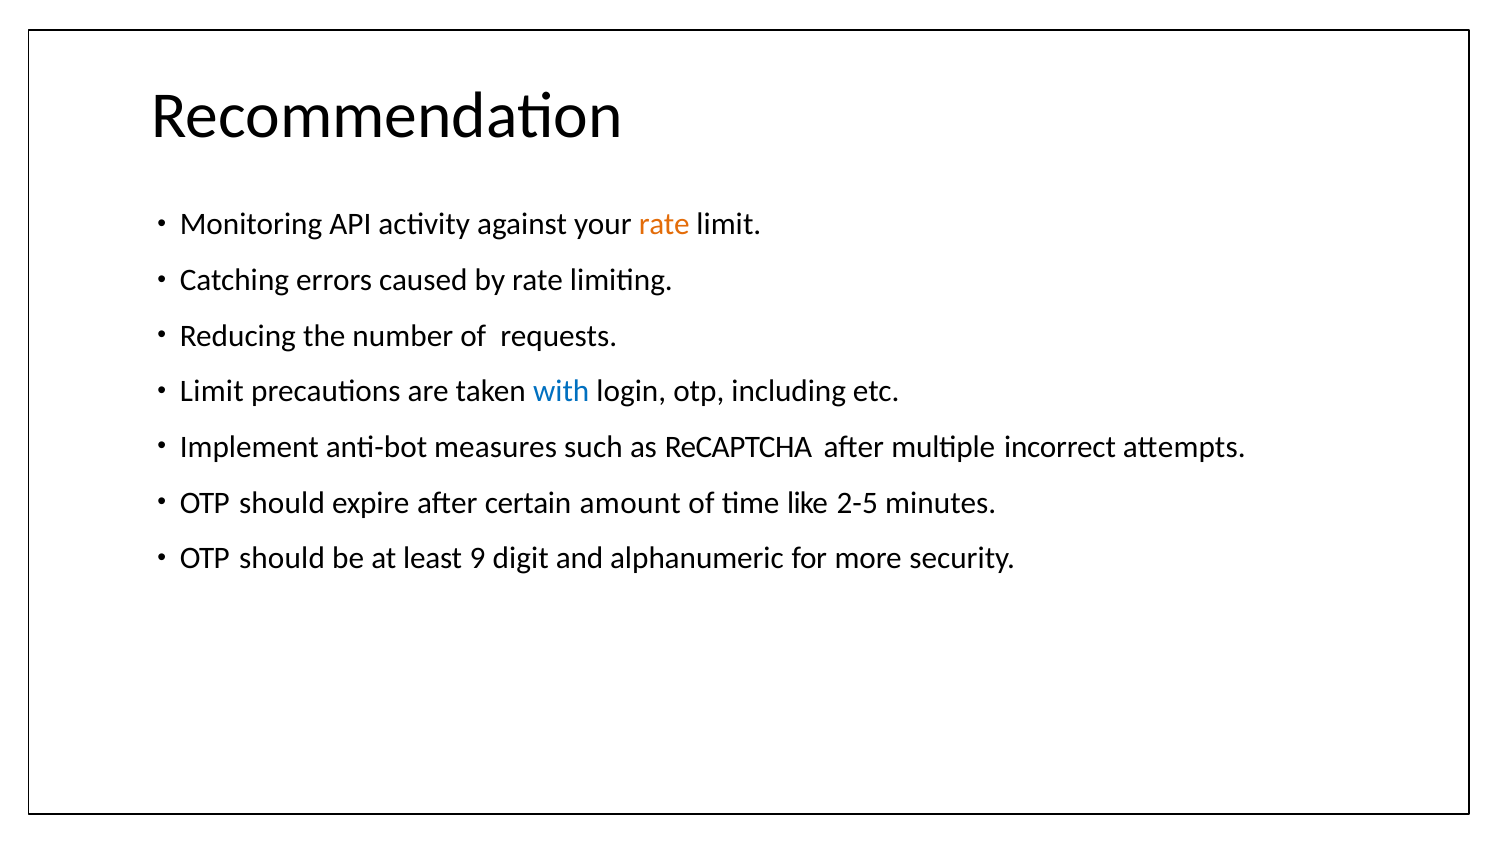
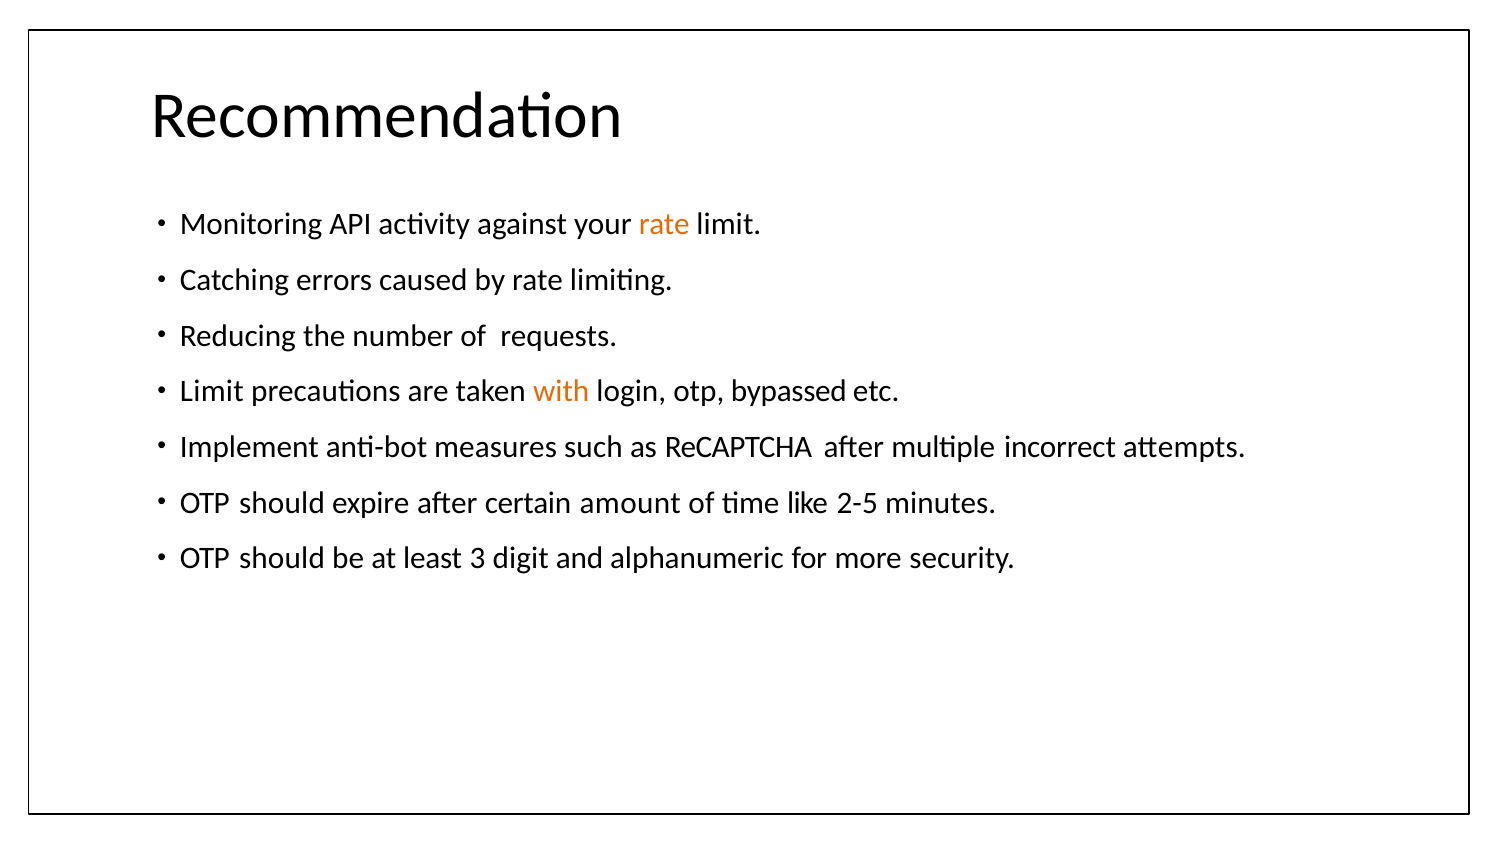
with colour: blue -> orange
including: including -> bypassed
9: 9 -> 3
